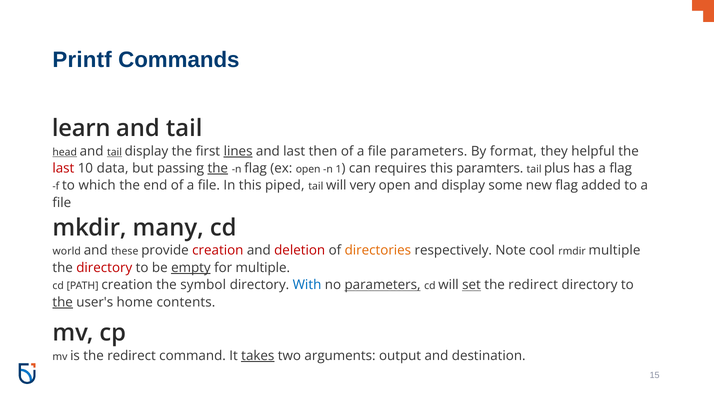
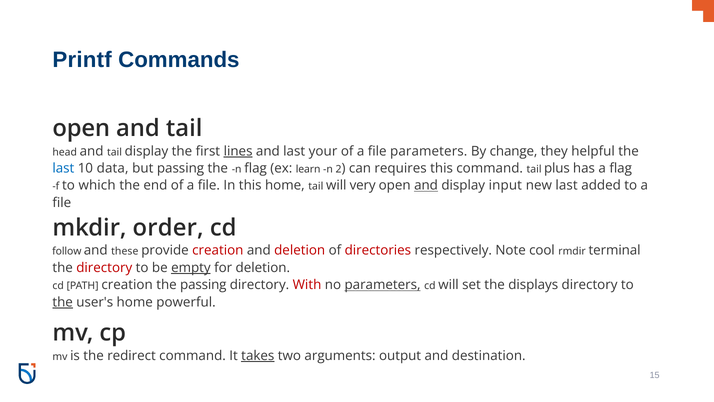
learn at (81, 128): learn -> open
head underline: present -> none
tail at (115, 152) underline: present -> none
then: then -> your
format: format -> change
last at (63, 168) colour: red -> blue
the at (218, 168) underline: present -> none
ex open: open -> learn
1: 1 -> 2
this paramters: paramters -> command
this piped: piped -> home
and at (426, 185) underline: none -> present
some: some -> input
new flag: flag -> last
many: many -> order
world: world -> follow
directories colour: orange -> red
rmdir multiple: multiple -> terminal
for multiple: multiple -> deletion
the symbol: symbol -> passing
With colour: blue -> red
set underline: present -> none
redirect at (533, 285): redirect -> displays
contents: contents -> powerful
